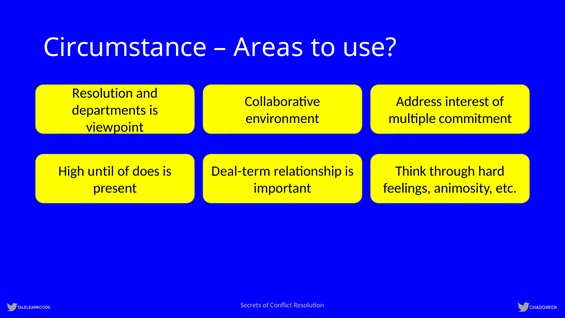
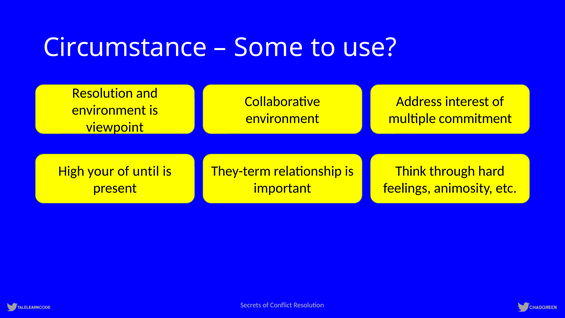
Areas: Areas -> Some
departments at (109, 110): departments -> environment
until: until -> your
does: does -> until
Deal-term: Deal-term -> They-term
